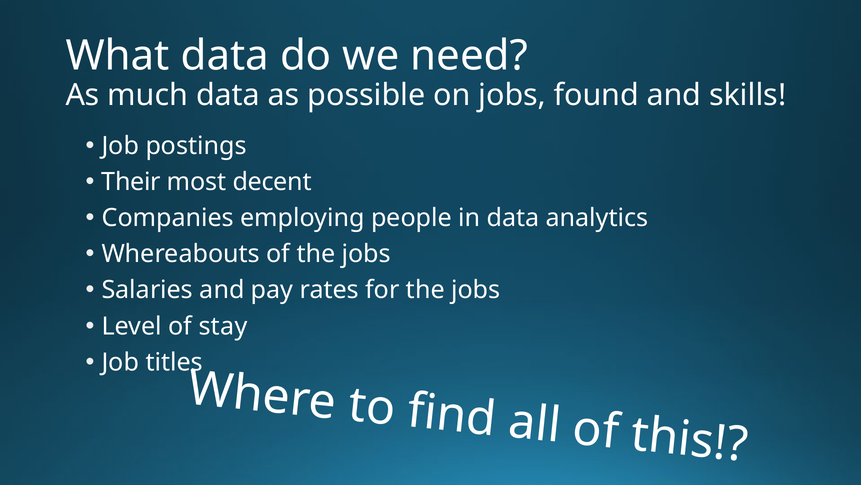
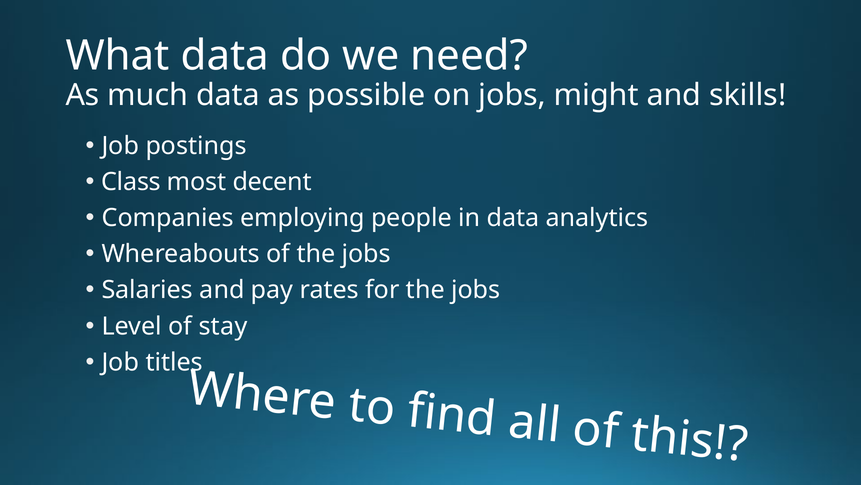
found: found -> might
Their: Their -> Class
